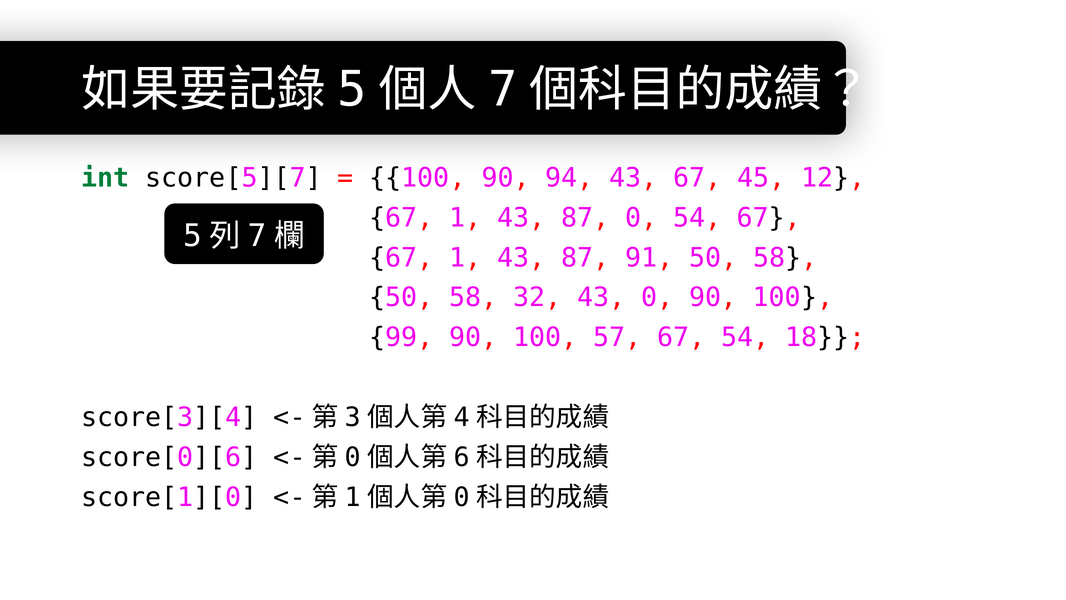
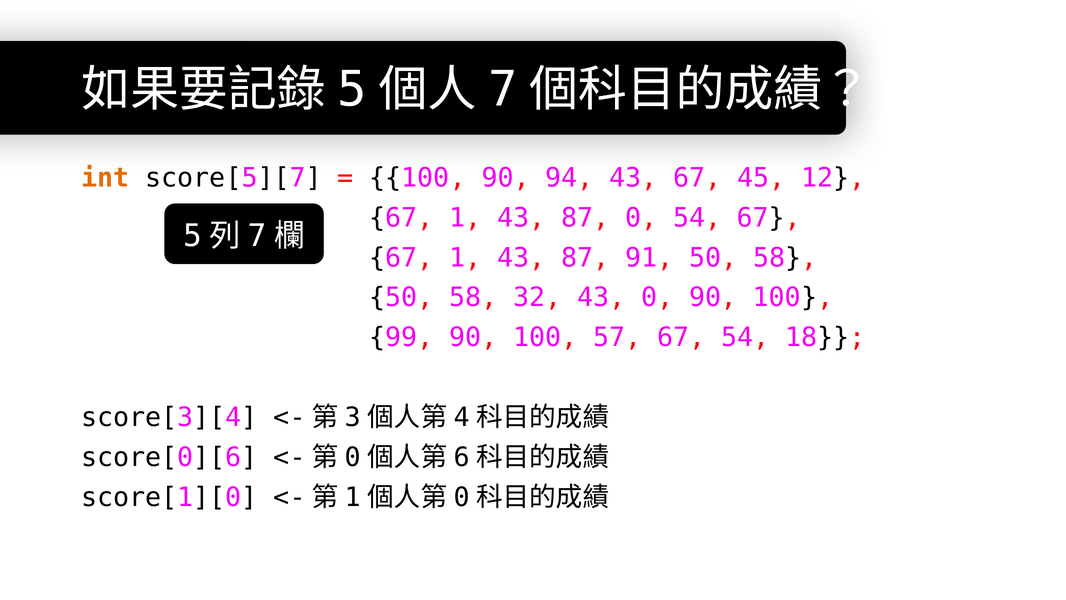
int colour: green -> orange
